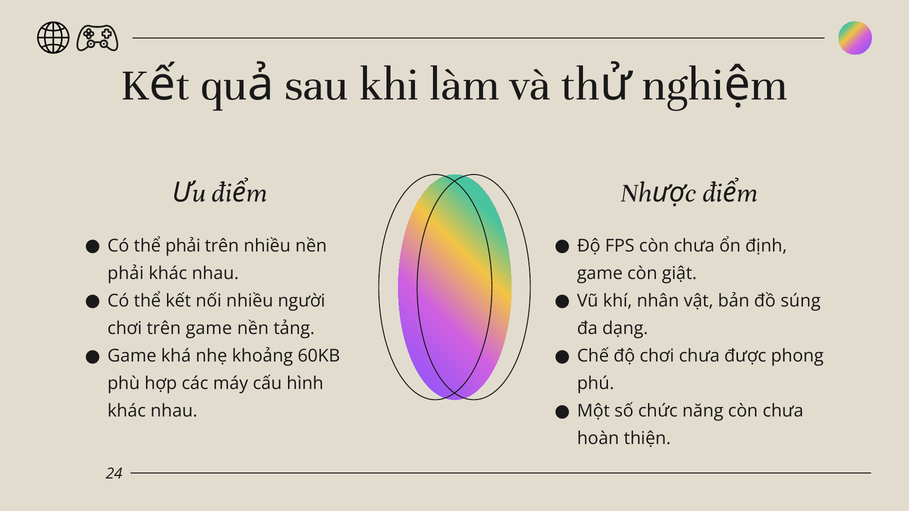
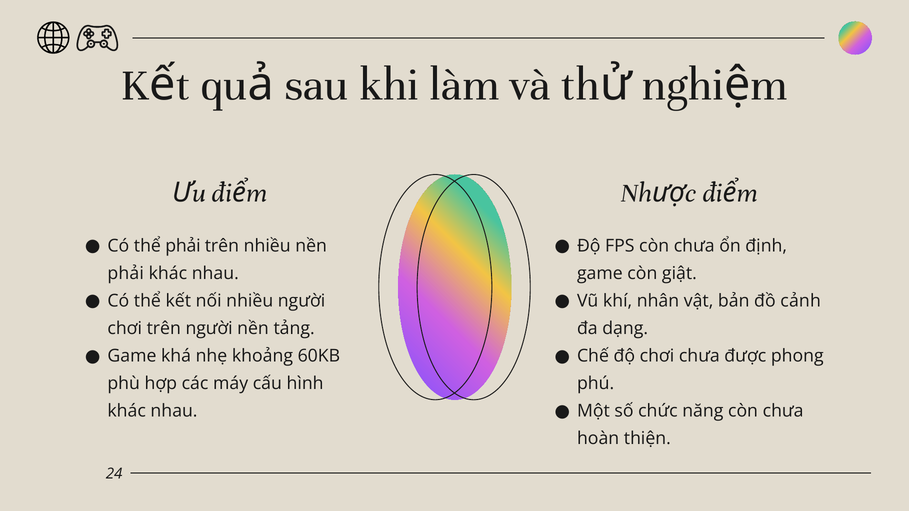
súng: súng -> cảnh
trên game: game -> người
